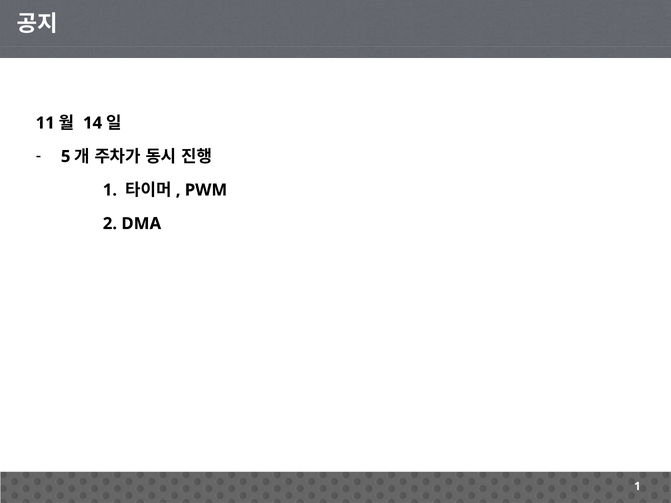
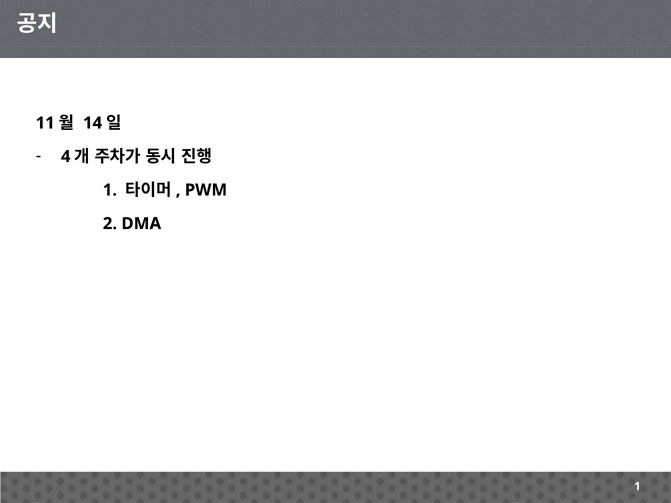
5: 5 -> 4
